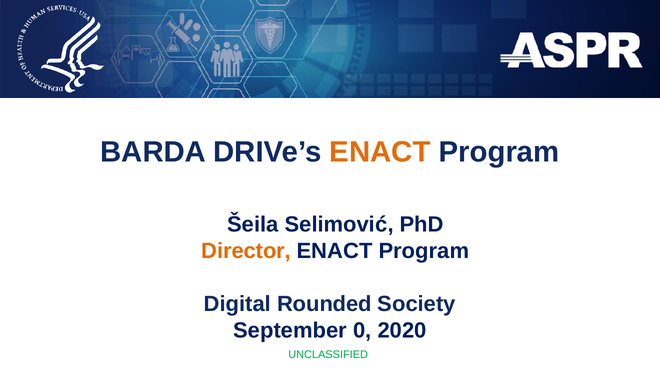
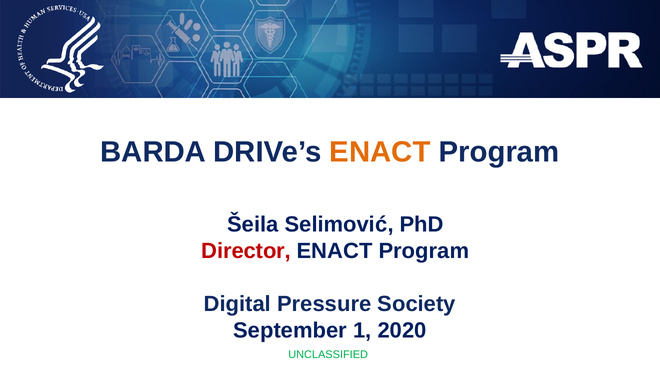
Director colour: orange -> red
Rounded: Rounded -> Pressure
0: 0 -> 1
